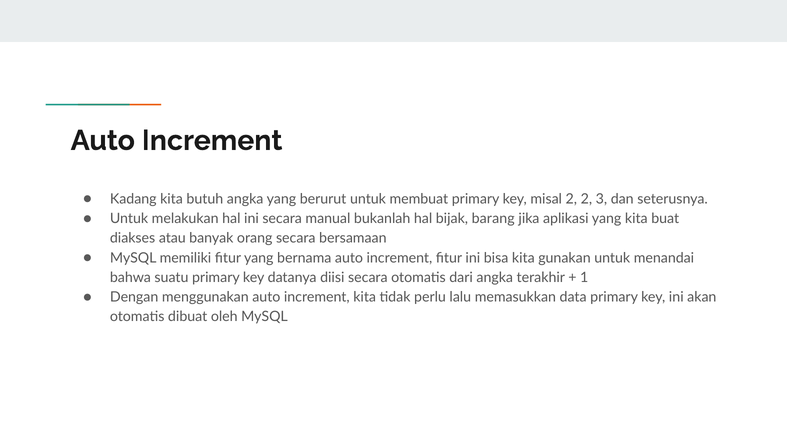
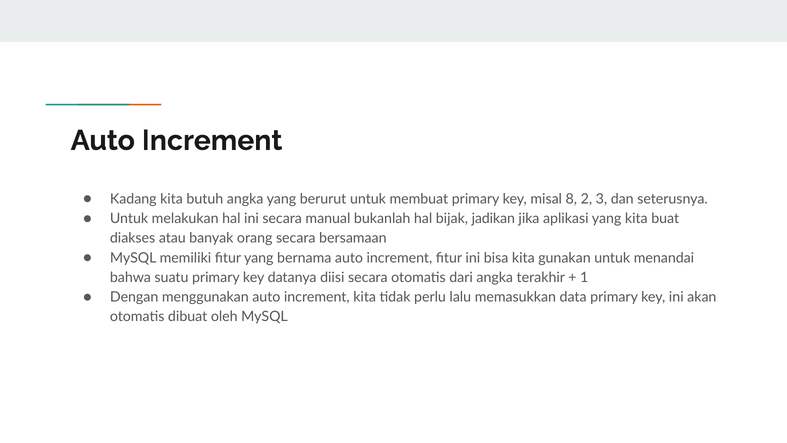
misal 2: 2 -> 8
barang: barang -> jadikan
